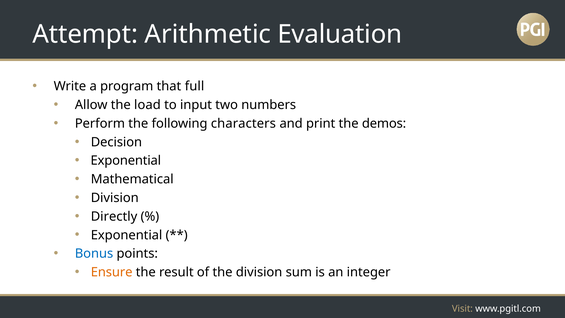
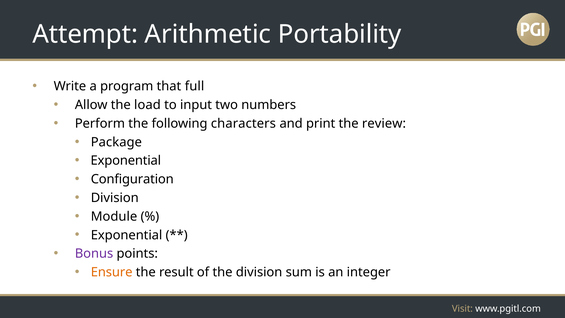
Evaluation: Evaluation -> Portability
demos: demos -> review
Decision: Decision -> Package
Mathematical: Mathematical -> Configuration
Directly: Directly -> Module
Bonus colour: blue -> purple
